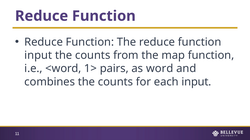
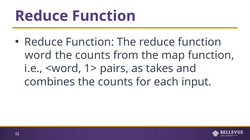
input at (38, 56): input -> word
word: word -> takes
